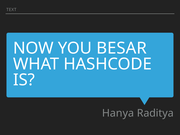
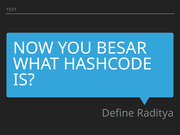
Hanya: Hanya -> Define
